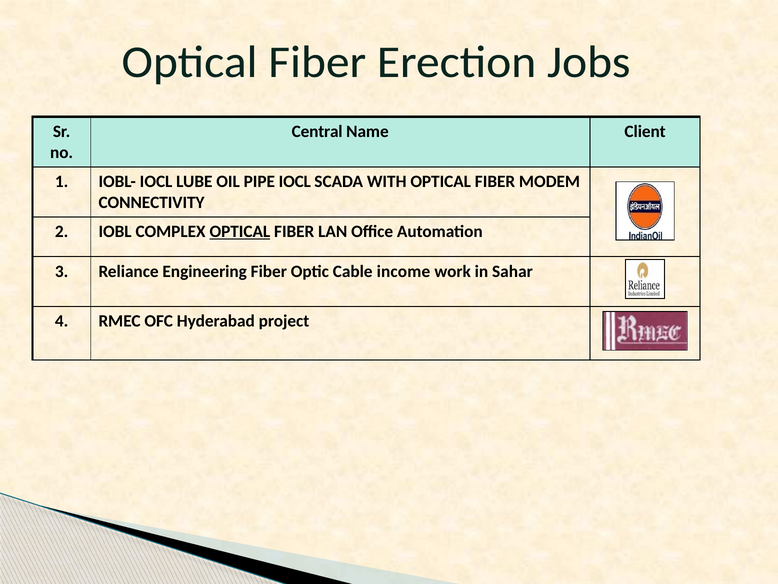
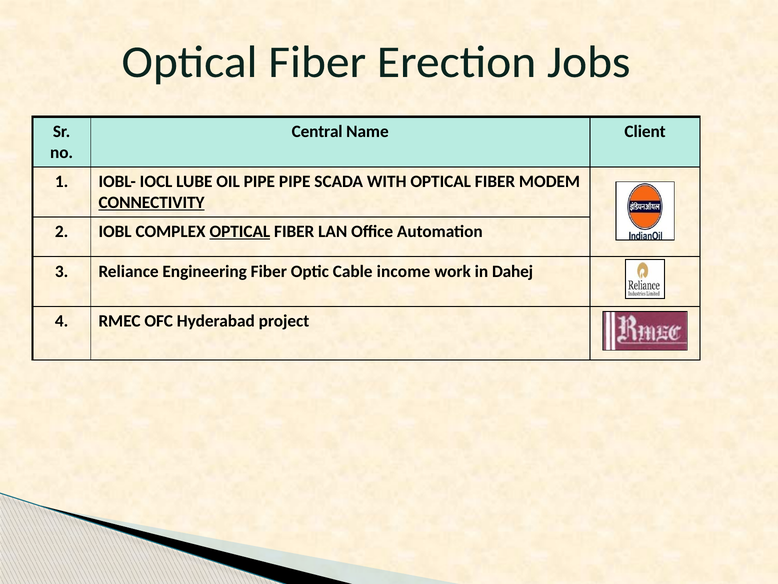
PIPE IOCL: IOCL -> PIPE
CONNECTIVITY underline: none -> present
Sahar: Sahar -> Dahej
